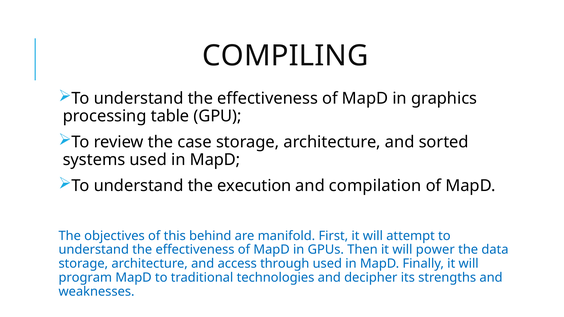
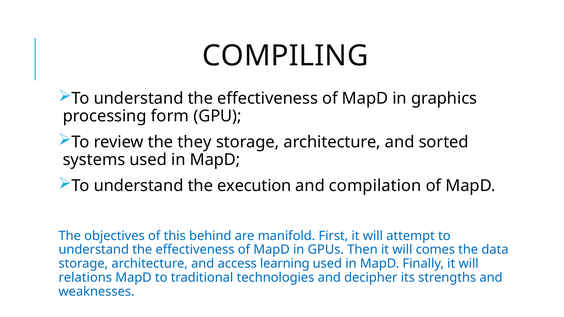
table: table -> form
case: case -> they
power: power -> comes
through: through -> learning
program: program -> relations
